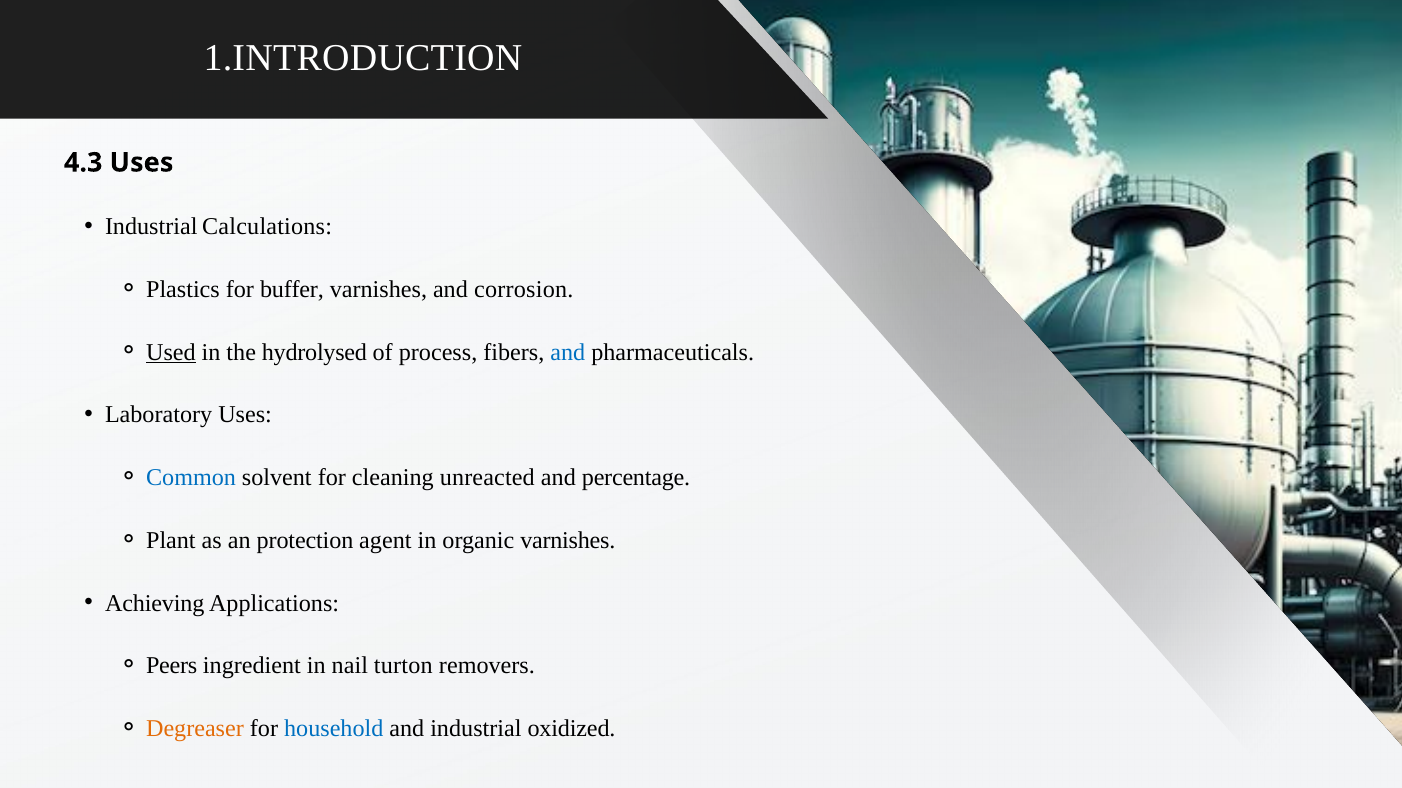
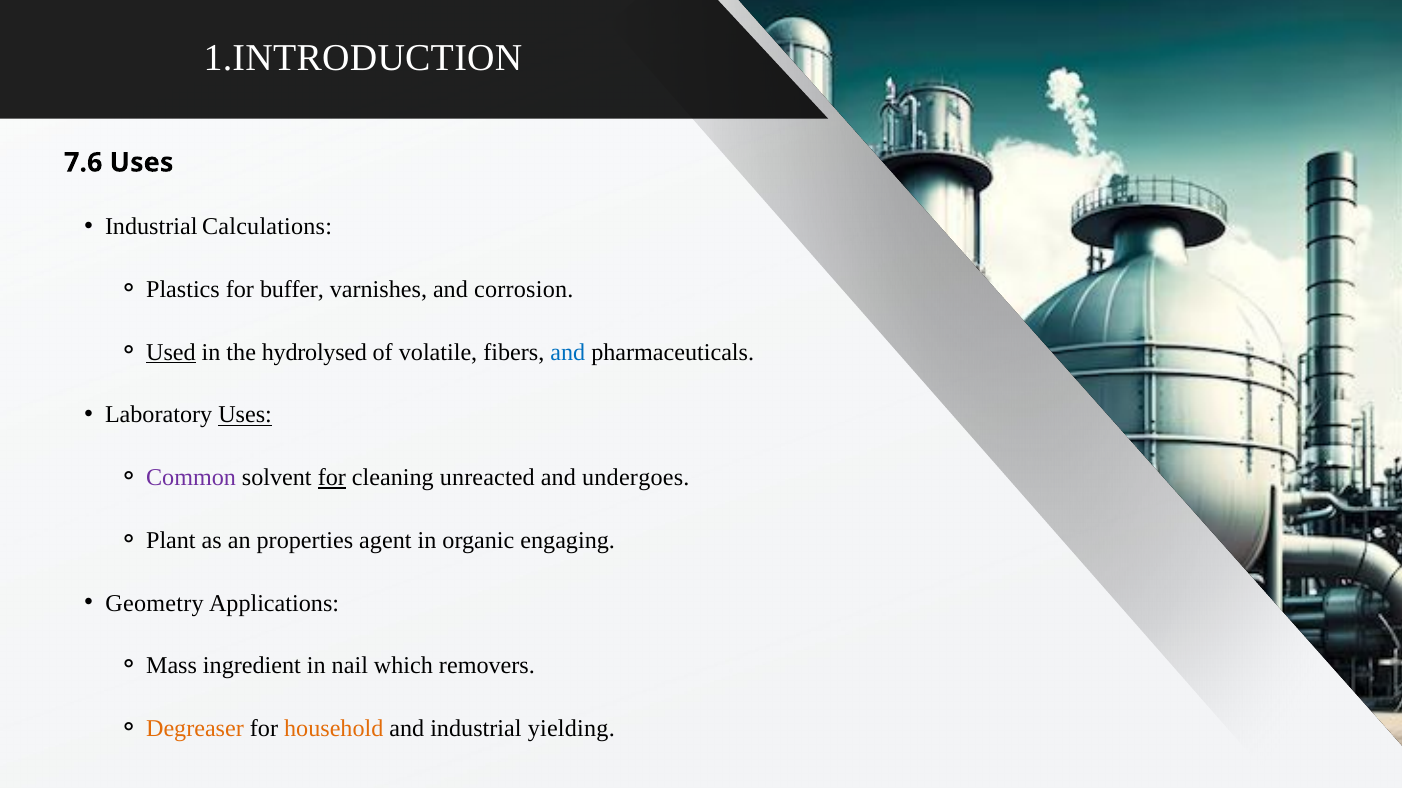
4.3: 4.3 -> 7.6
process: process -> volatile
Uses at (245, 415) underline: none -> present
Common colour: blue -> purple
for at (332, 478) underline: none -> present
percentage: percentage -> undergoes
protection: protection -> properties
organic varnishes: varnishes -> engaging
Achieving: Achieving -> Geometry
Peers: Peers -> Mass
turton: turton -> which
household colour: blue -> orange
oxidized: oxidized -> yielding
